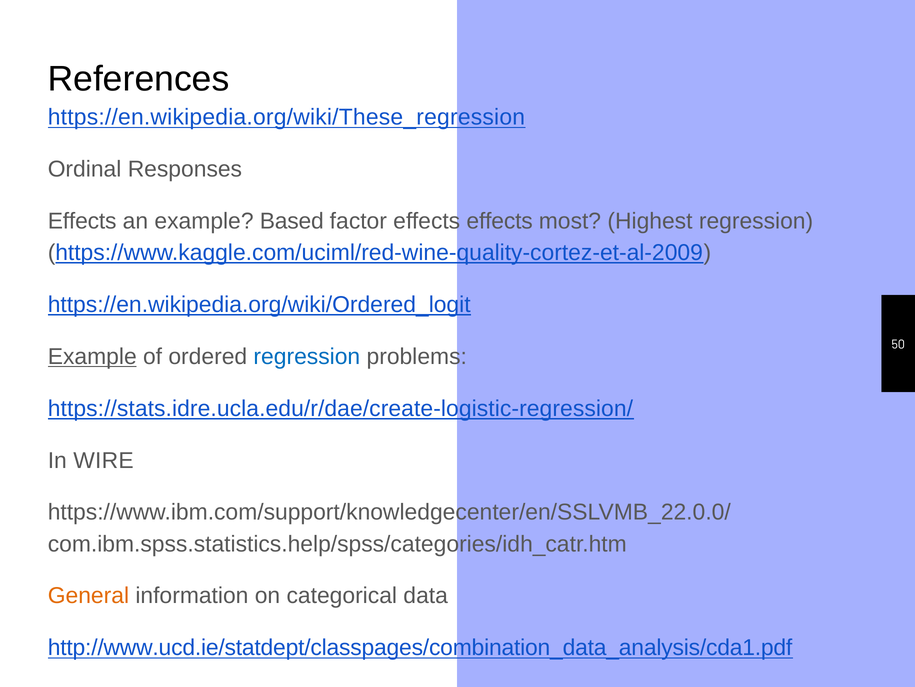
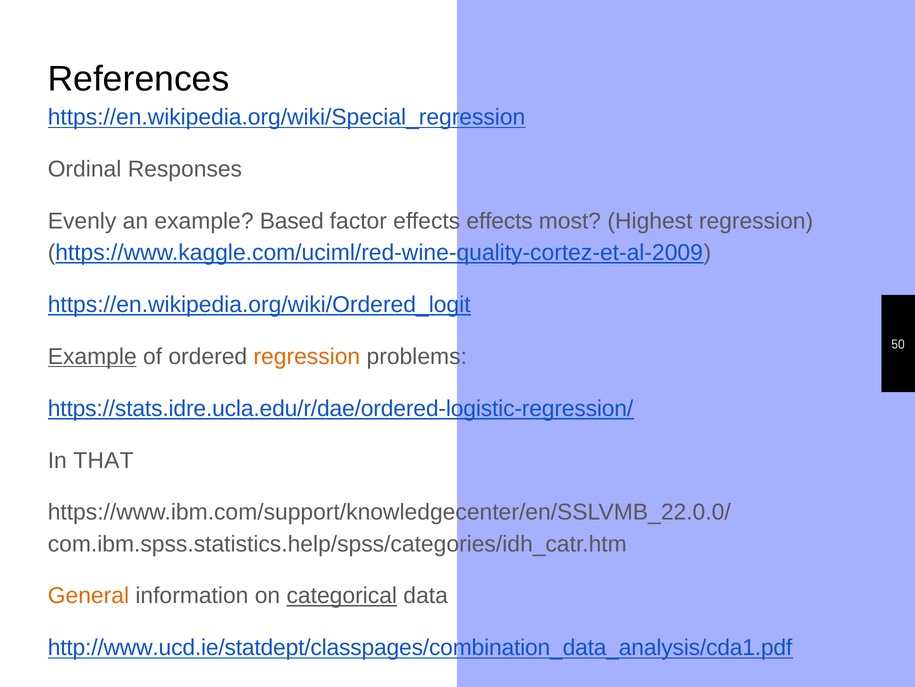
https://en.wikipedia.org/wiki/These_regression: https://en.wikipedia.org/wiki/These_regression -> https://en.wikipedia.org/wiki/Special_regression
Effects at (82, 221): Effects -> Evenly
regression at (307, 356) colour: blue -> orange
https://stats.idre.ucla.edu/r/dae/create-logistic-regression/: https://stats.idre.ucla.edu/r/dae/create-logistic-regression/ -> https://stats.idre.ucla.edu/r/dae/ordered-logistic-regression/
WIRE: WIRE -> THAT
categorical underline: none -> present
